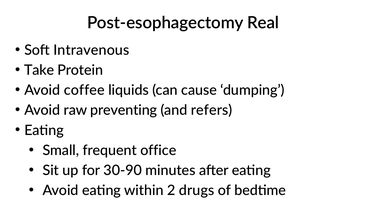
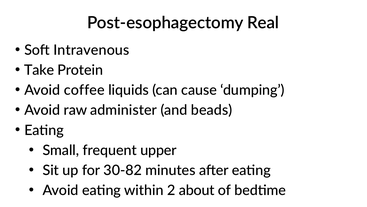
preventing: preventing -> administer
refers: refers -> beads
office: office -> upper
30-90: 30-90 -> 30-82
drugs: drugs -> about
